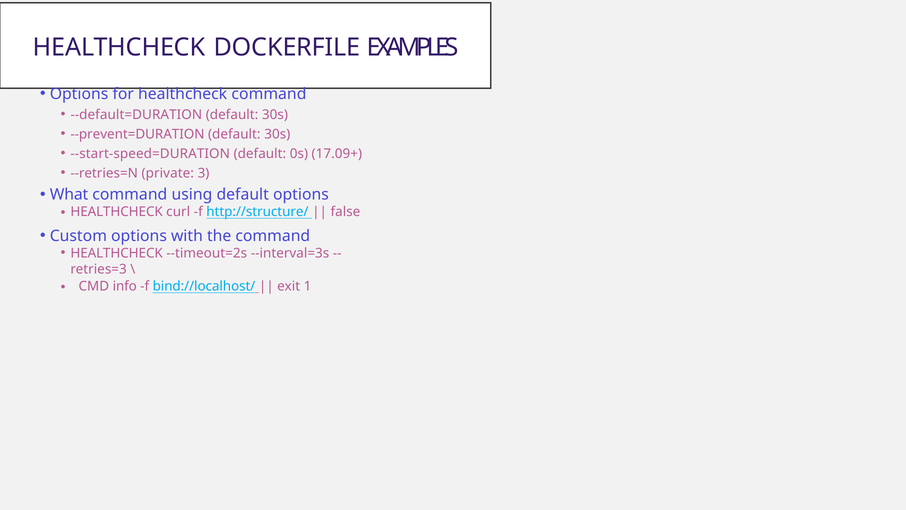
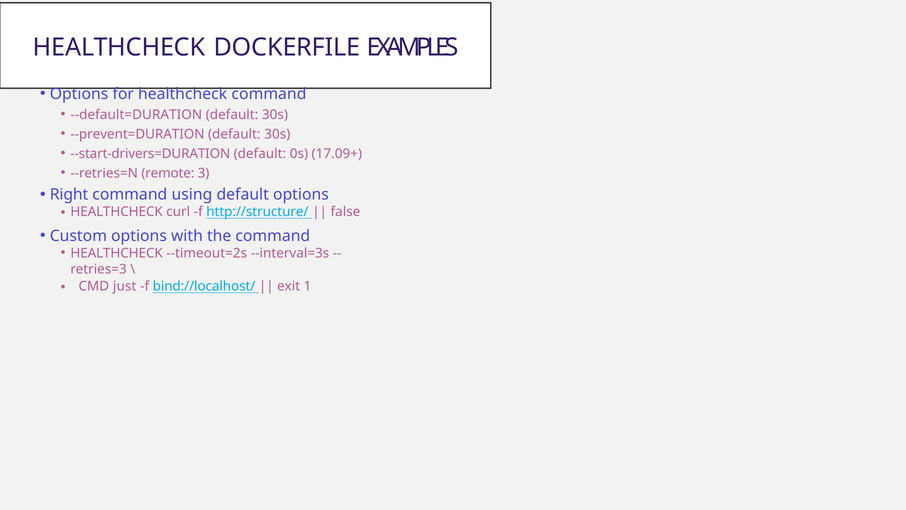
--start-speed=DURATION: --start-speed=DURATION -> --start-drivers=DURATION
private: private -> remote
What: What -> Right
info: info -> just
